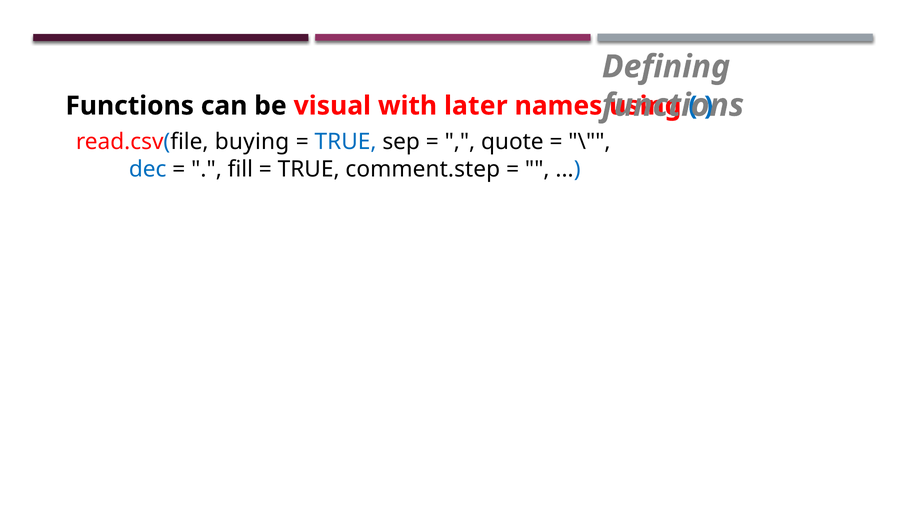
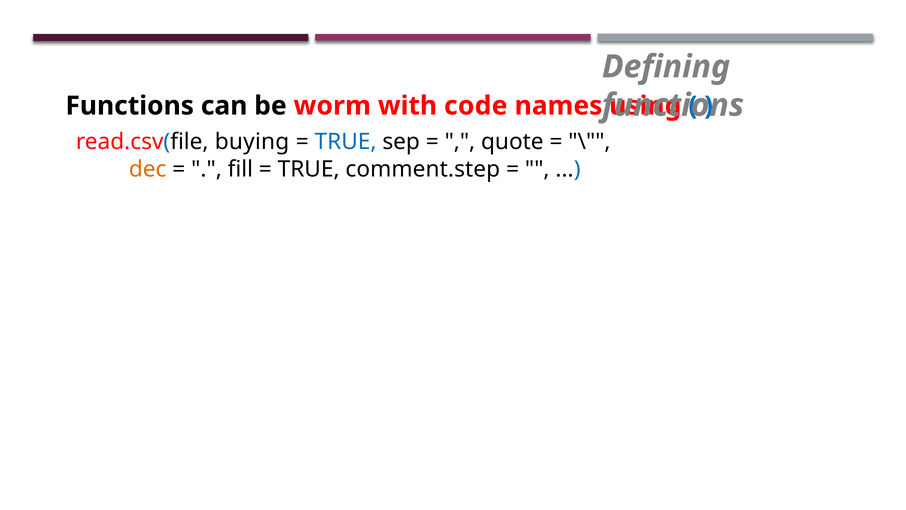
visual: visual -> worm
later: later -> code
dec colour: blue -> orange
